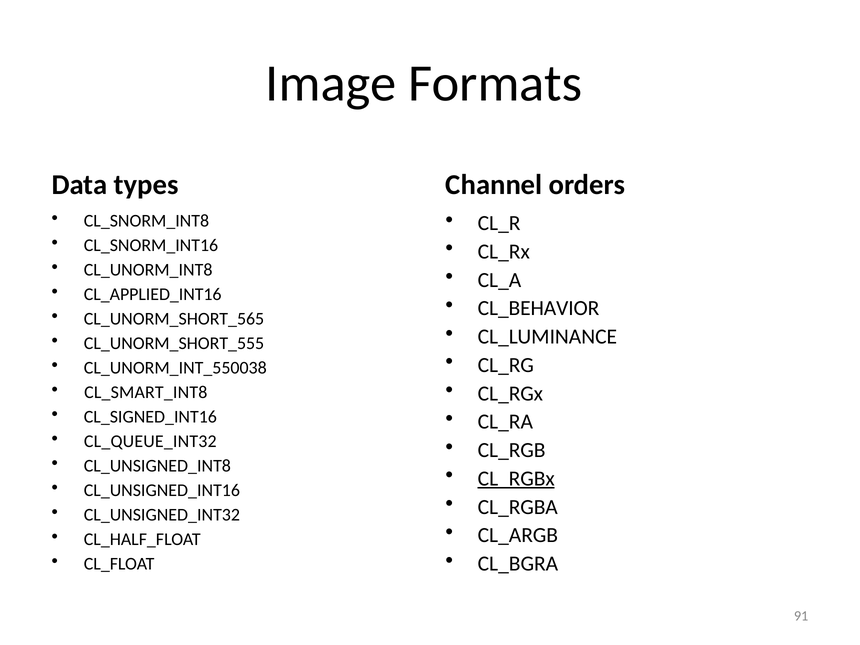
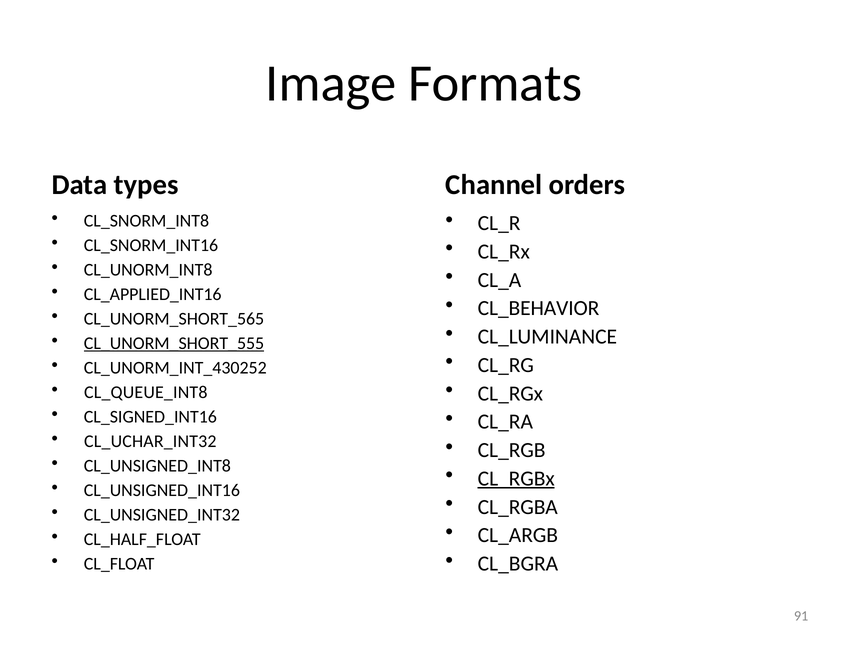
CL_UNORM_SHORT_555 underline: none -> present
CL_UNORM_INT_550038: CL_UNORM_INT_550038 -> CL_UNORM_INT_430252
CL_SMART_INT8: CL_SMART_INT8 -> CL_QUEUE_INT8
CL_QUEUE_INT32: CL_QUEUE_INT32 -> CL_UCHAR_INT32
